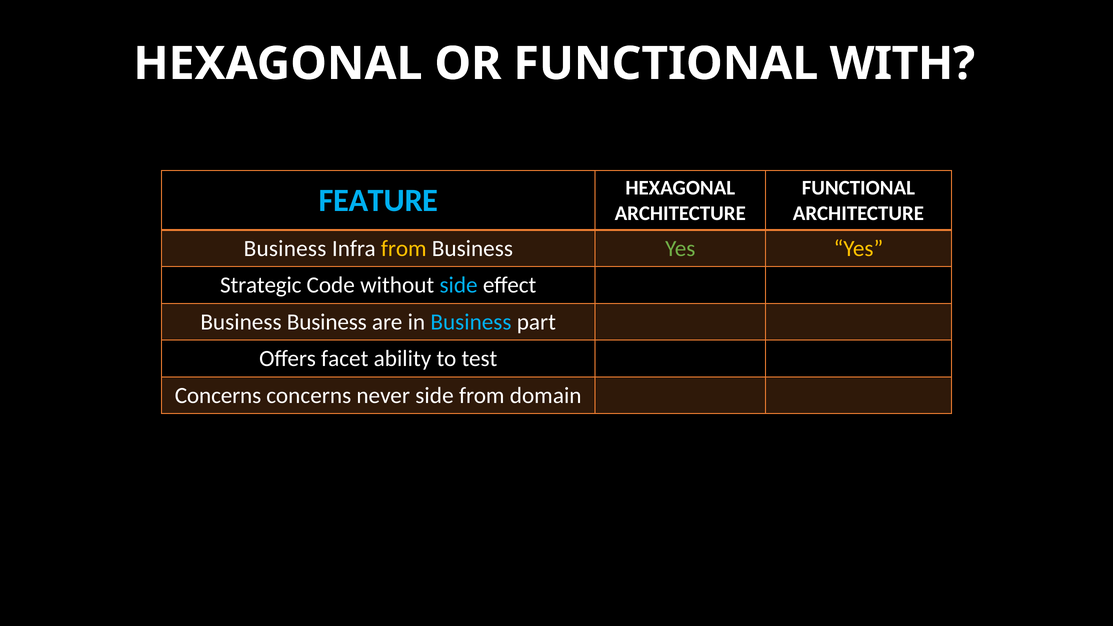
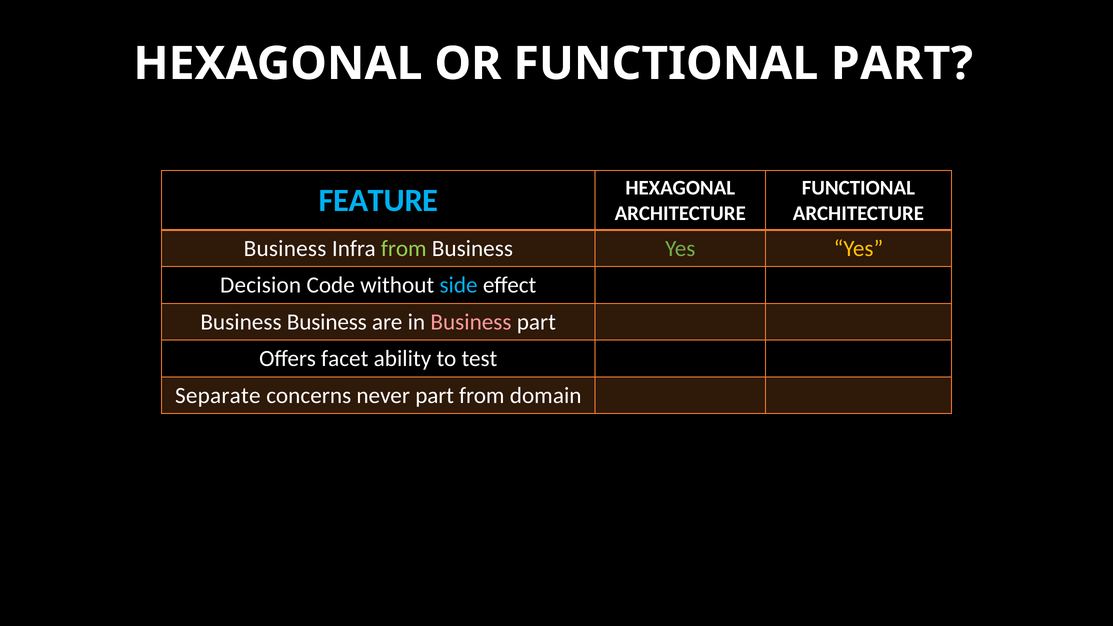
FUNCTIONAL WITH: WITH -> PART
from at (404, 248) colour: yellow -> light green
Strategic: Strategic -> Decision
Business at (471, 322) colour: light blue -> pink
Concerns at (218, 396): Concerns -> Separate
never side: side -> part
